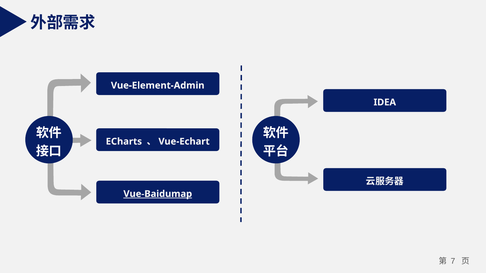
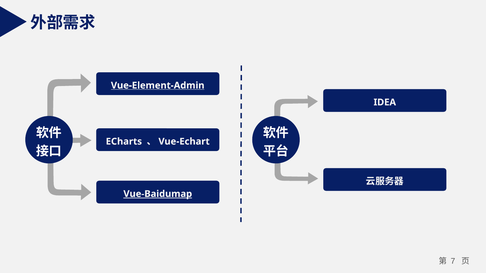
Vue-Element-Admin underline: none -> present
